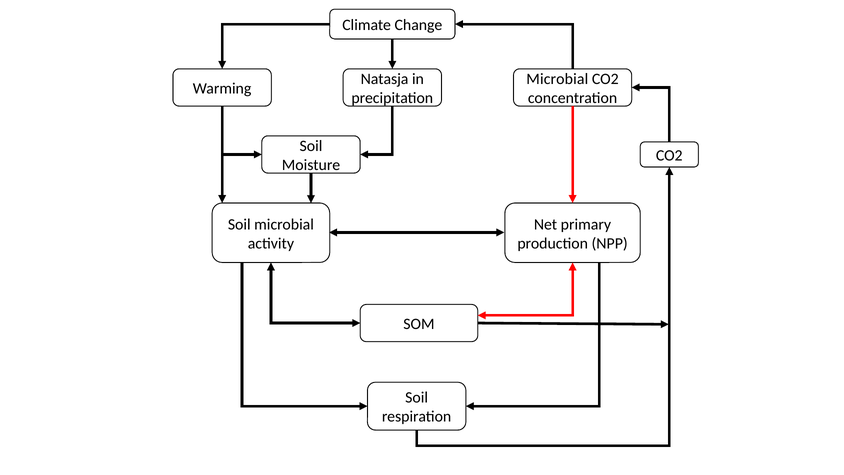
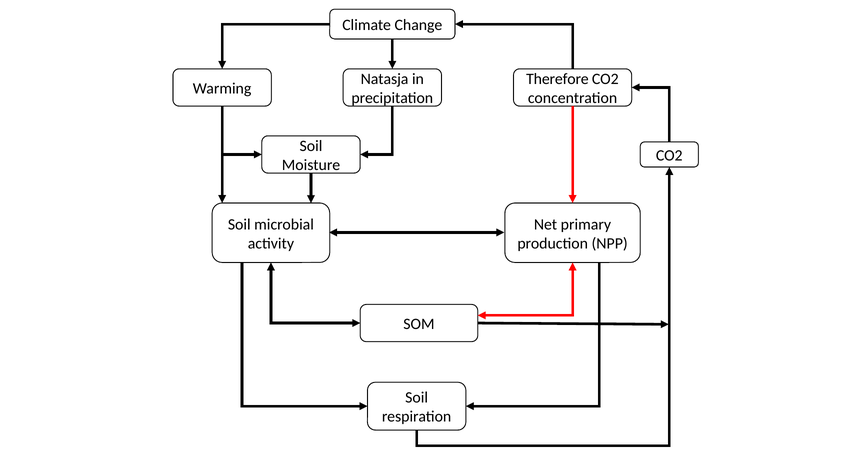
Microbial at (557, 79): Microbial -> Therefore
